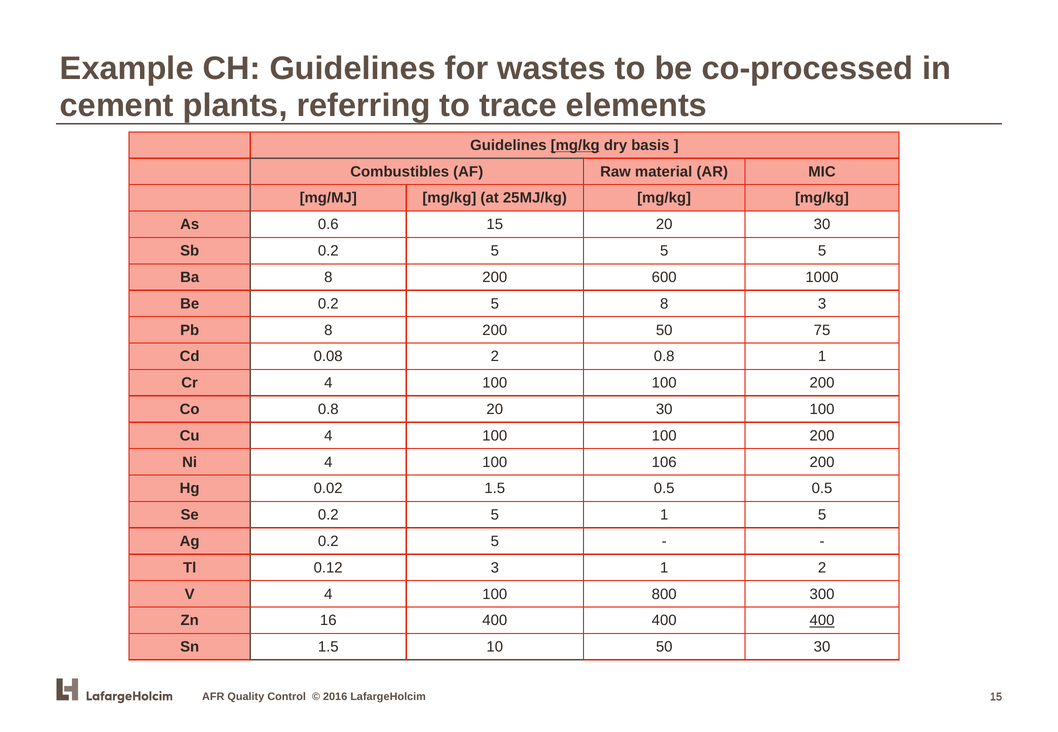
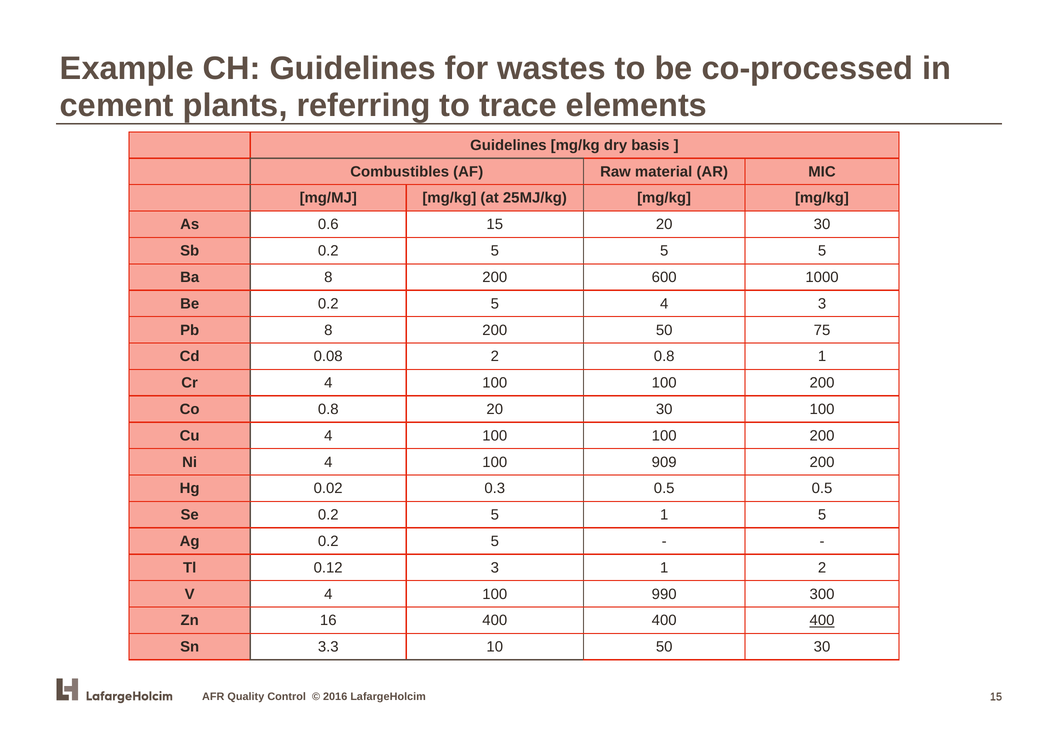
mg/kg at (575, 145) underline: present -> none
5 8: 8 -> 4
106: 106 -> 909
0.02 1.5: 1.5 -> 0.3
800: 800 -> 990
Sn 1.5: 1.5 -> 3.3
